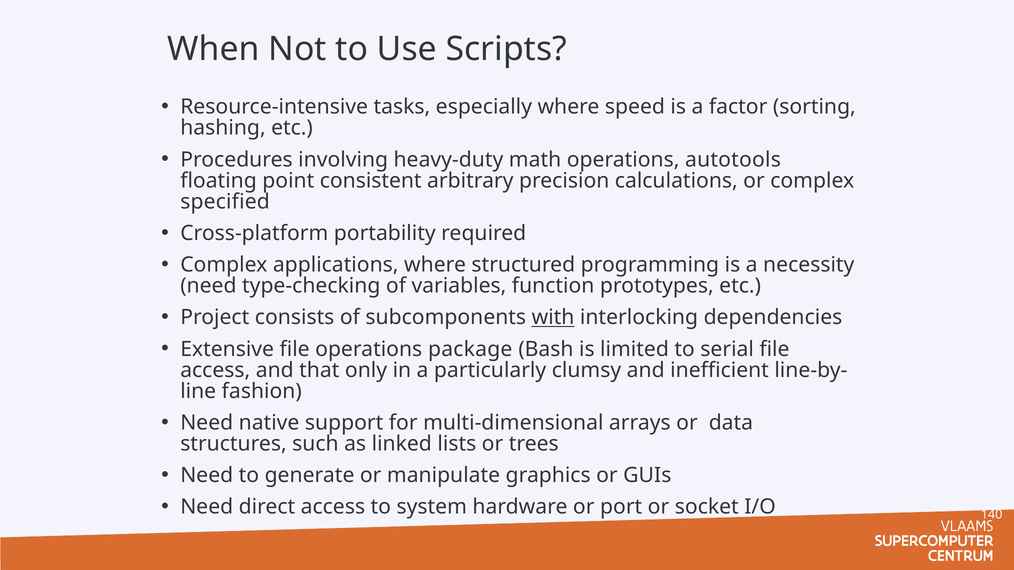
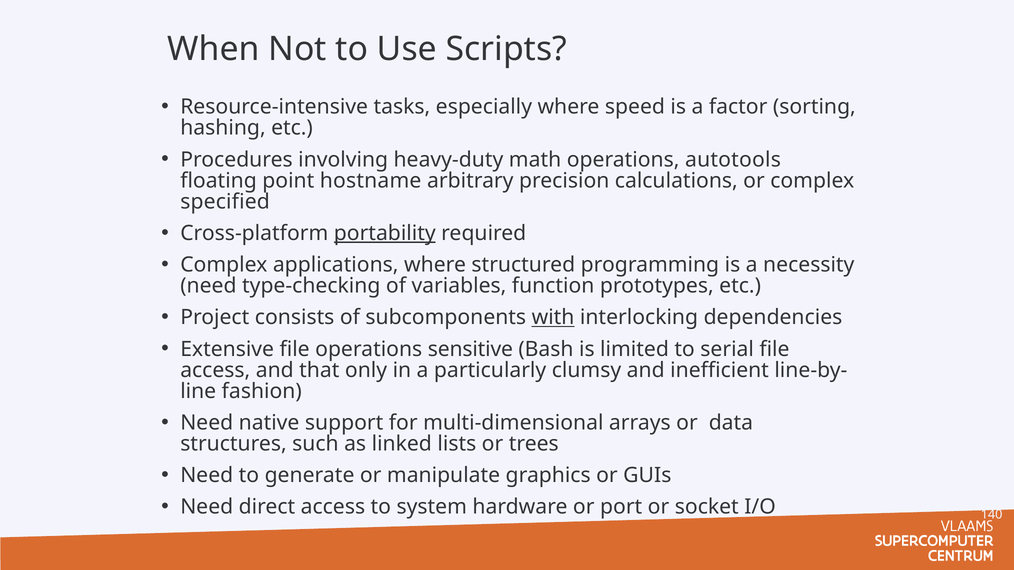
consistent: consistent -> hostname
portability underline: none -> present
package: package -> sensitive
